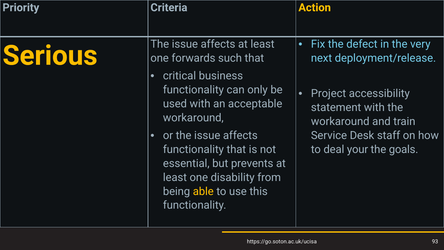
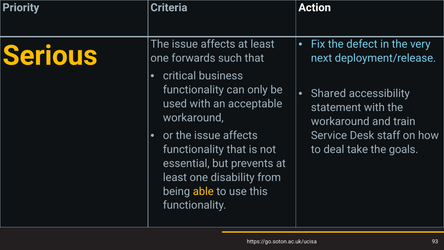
Action colour: yellow -> white
Project: Project -> Shared
your: your -> take
